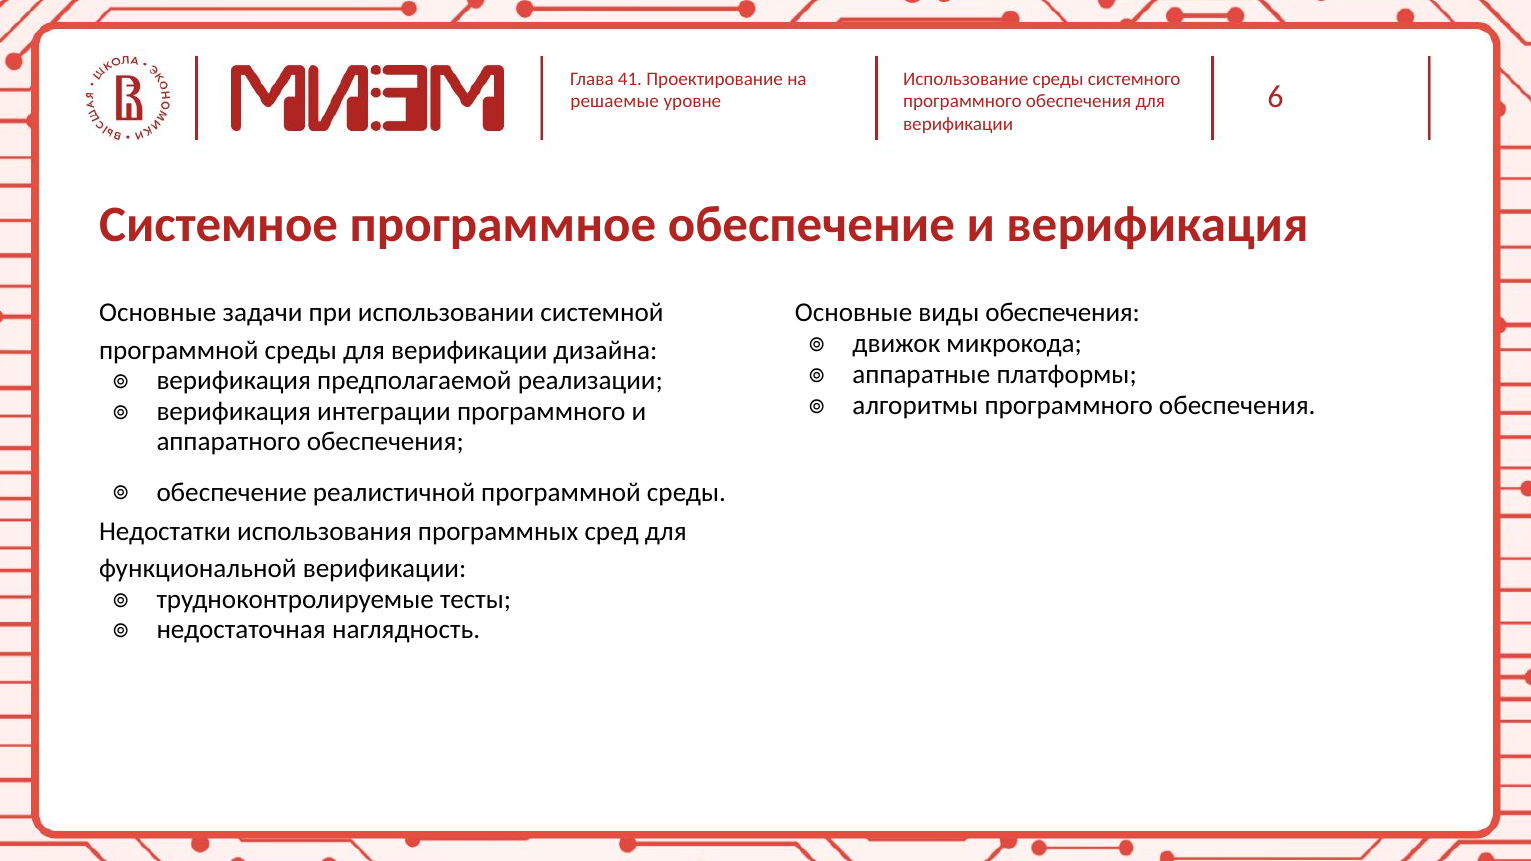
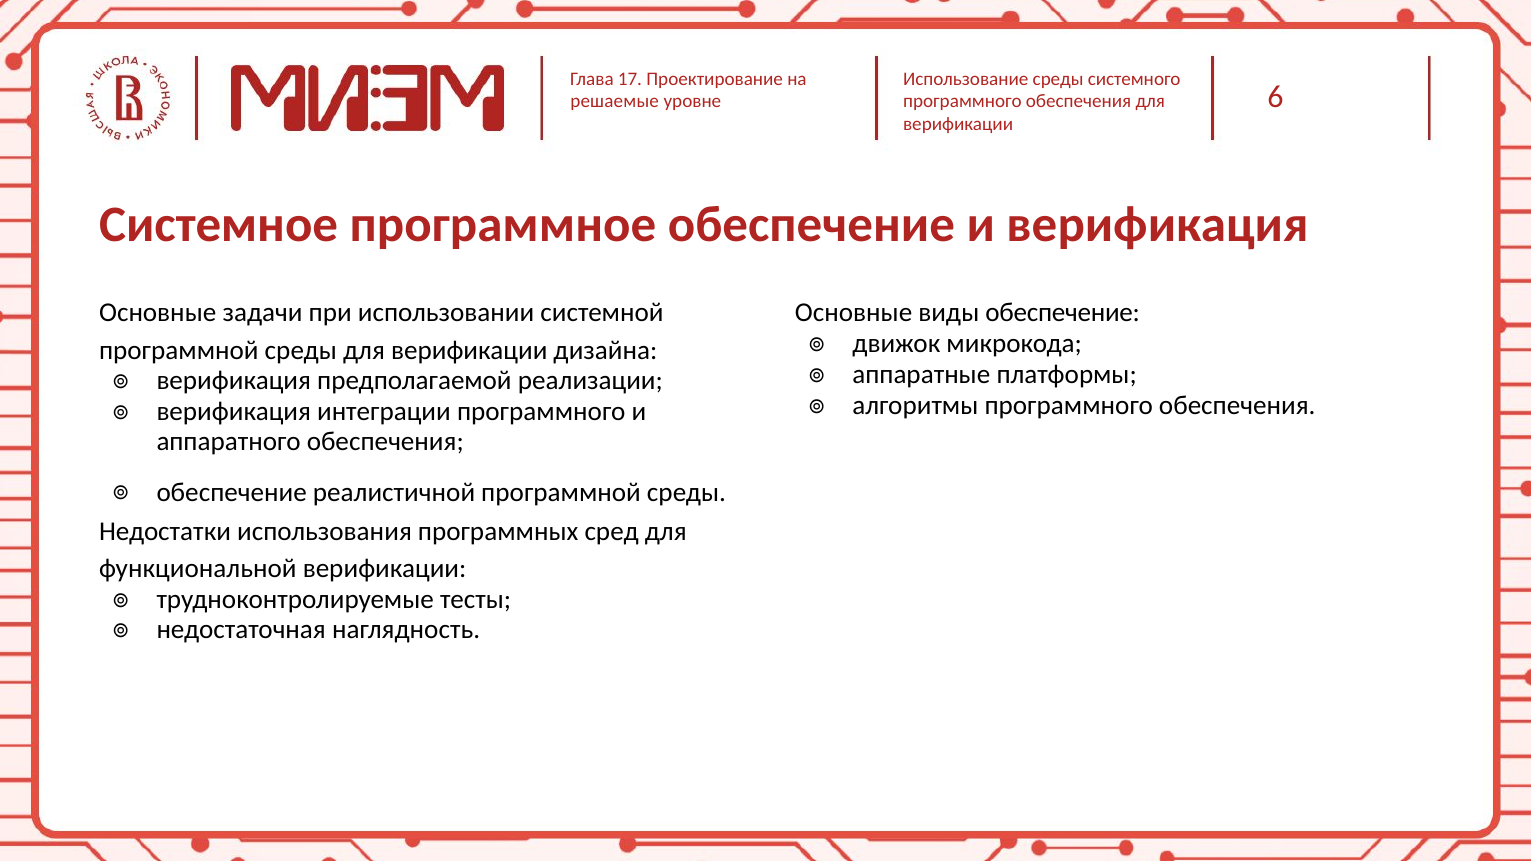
41: 41 -> 17
виды обеспечения: обеспечения -> обеспечение
